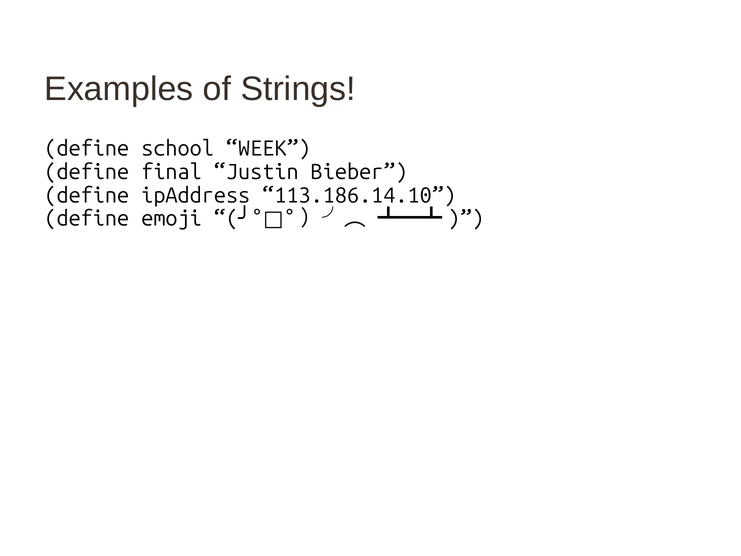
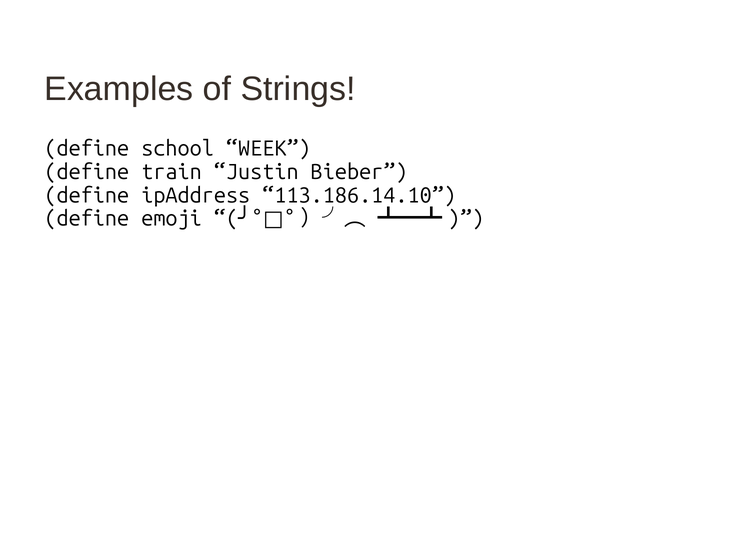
final: final -> train
